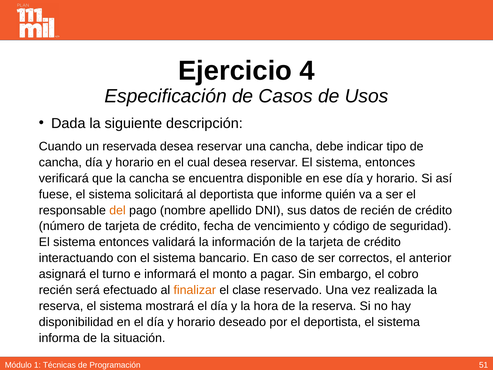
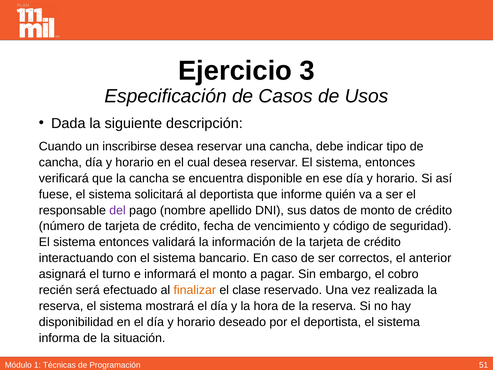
4: 4 -> 3
reservada: reservada -> inscribirse
del colour: orange -> purple
de recién: recién -> monto
